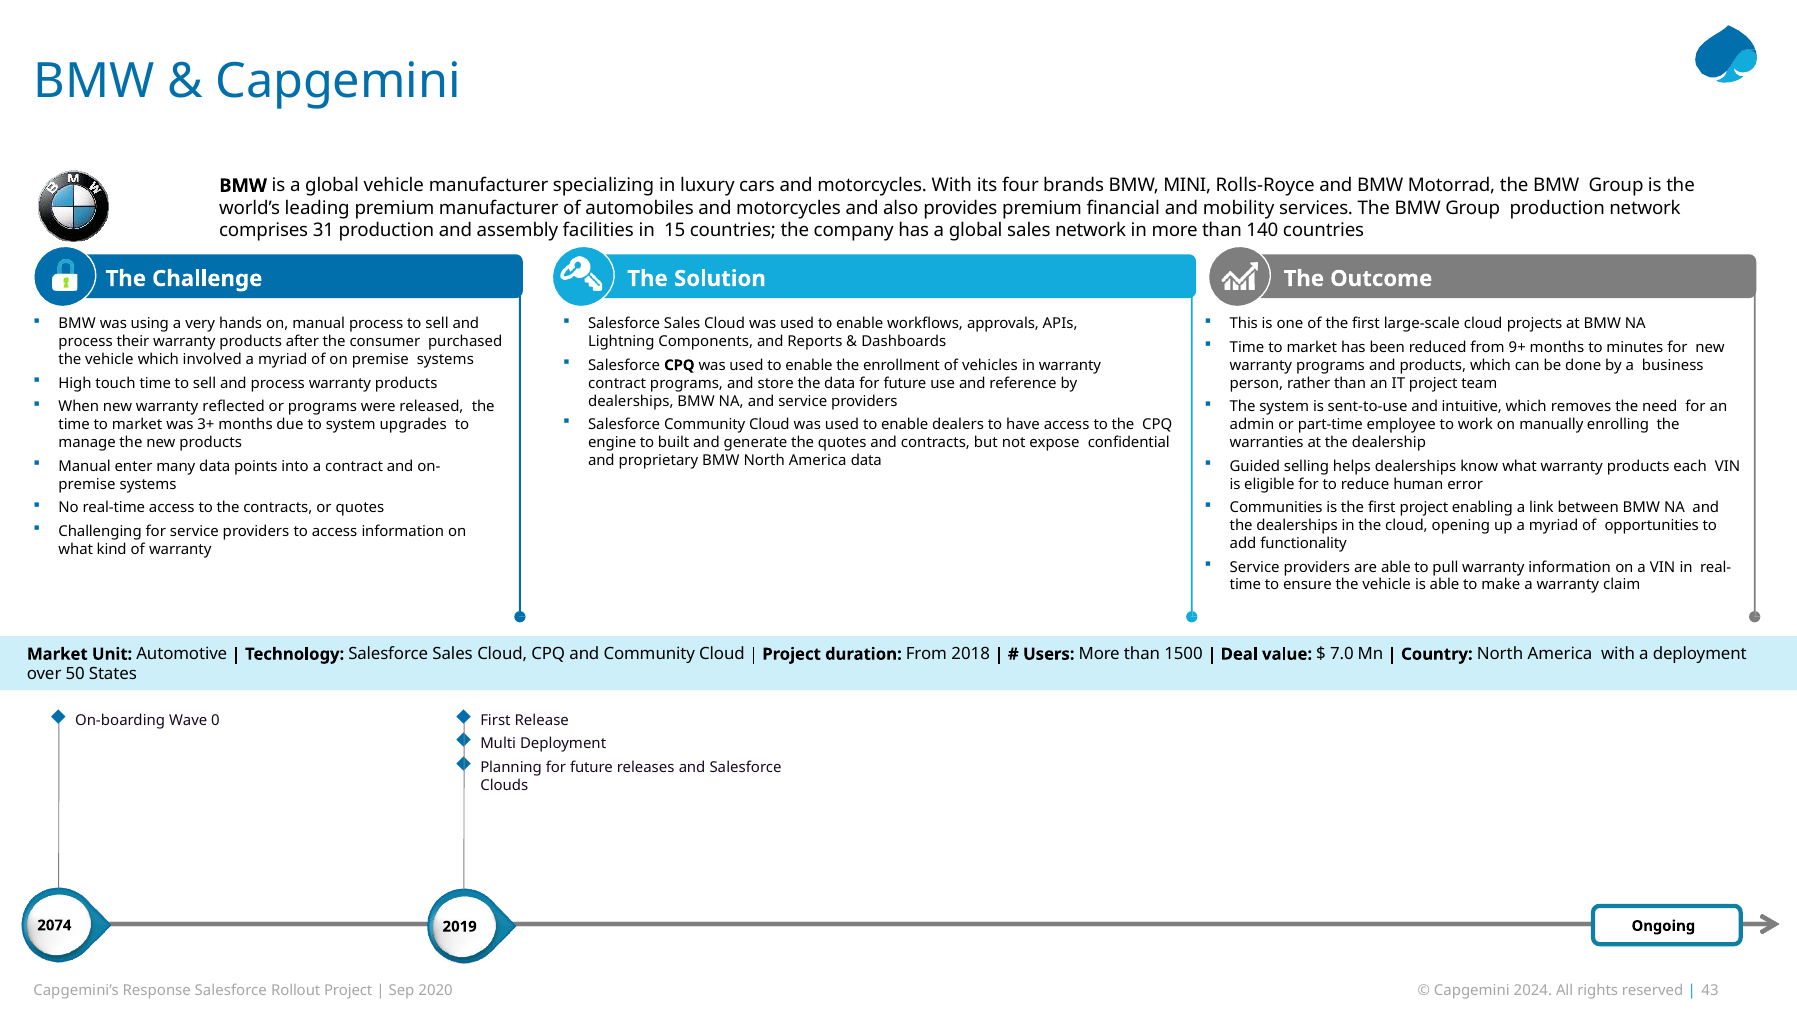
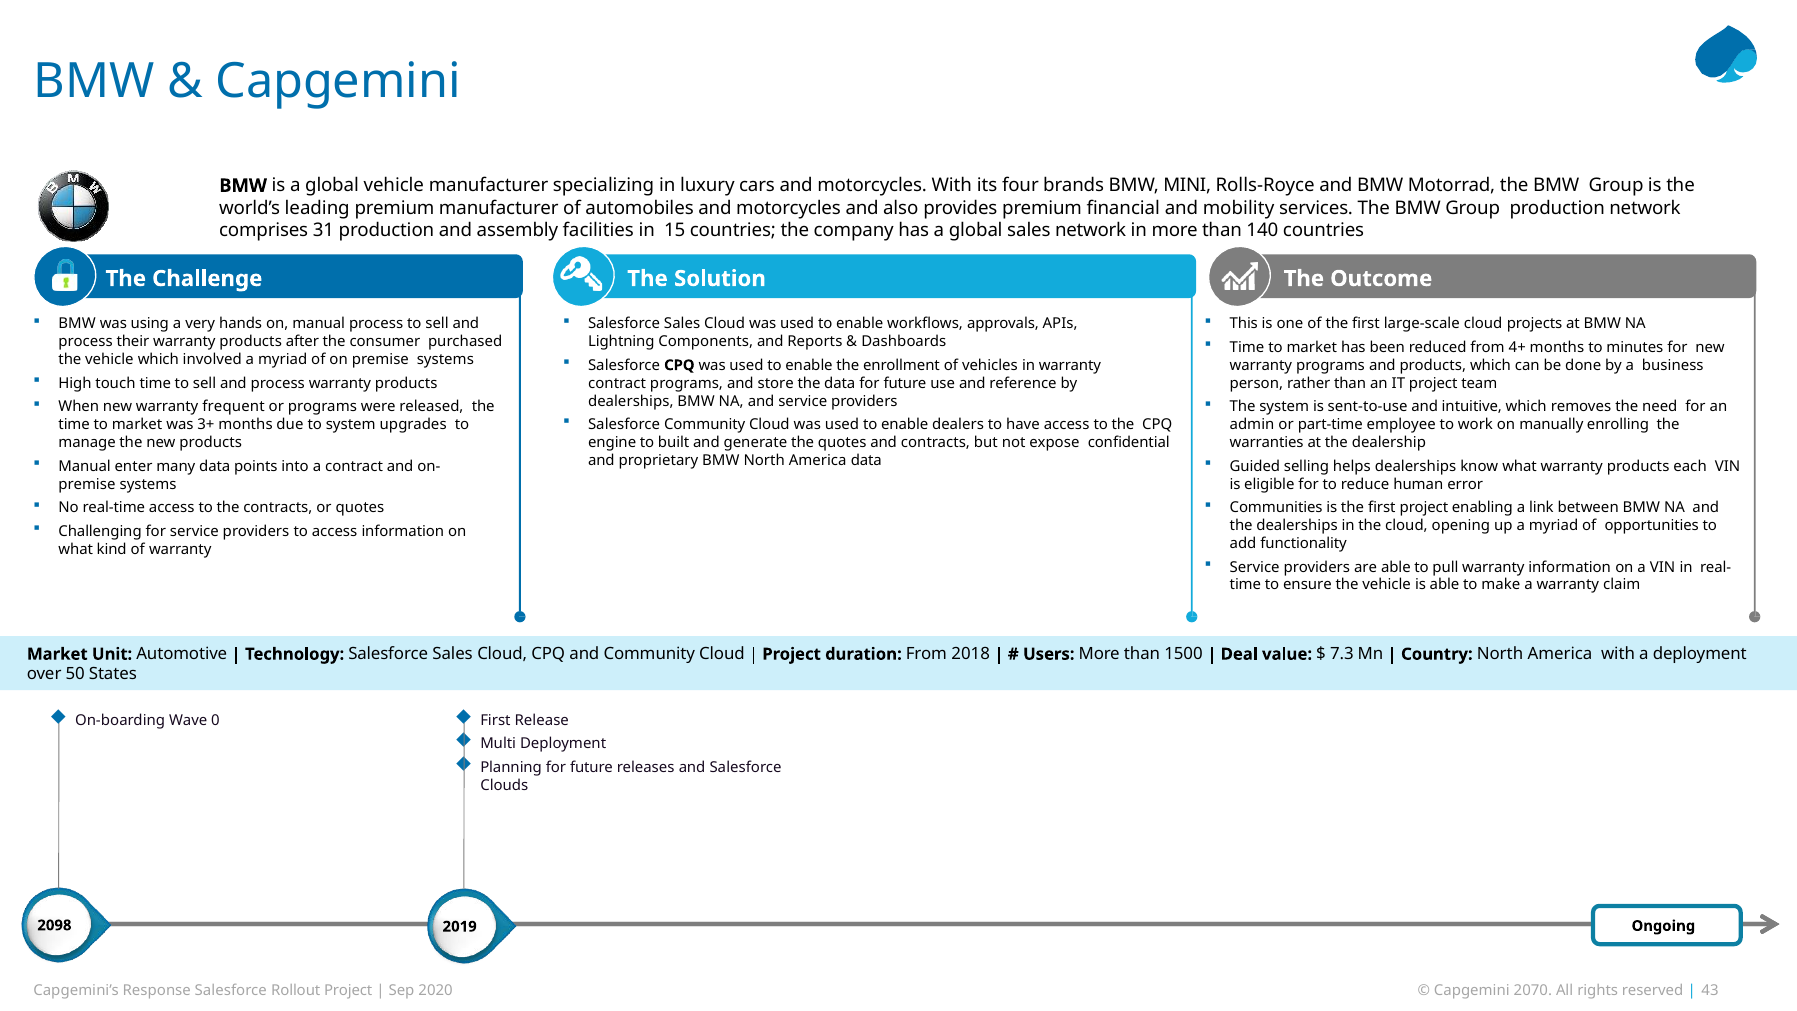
9+: 9+ -> 4+
reflected: reflected -> frequent
7.0: 7.0 -> 7.3
2074: 2074 -> 2098
2024: 2024 -> 2070
